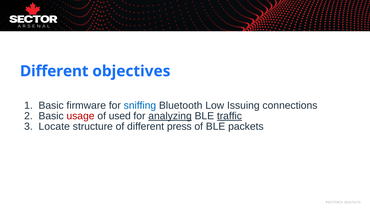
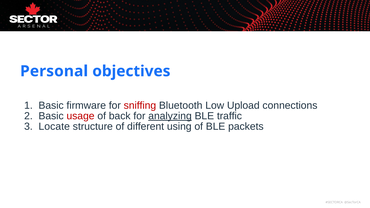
Different at (54, 71): Different -> Personal
sniffing colour: blue -> red
Issuing: Issuing -> Upload
used: used -> back
traffic underline: present -> none
press: press -> using
